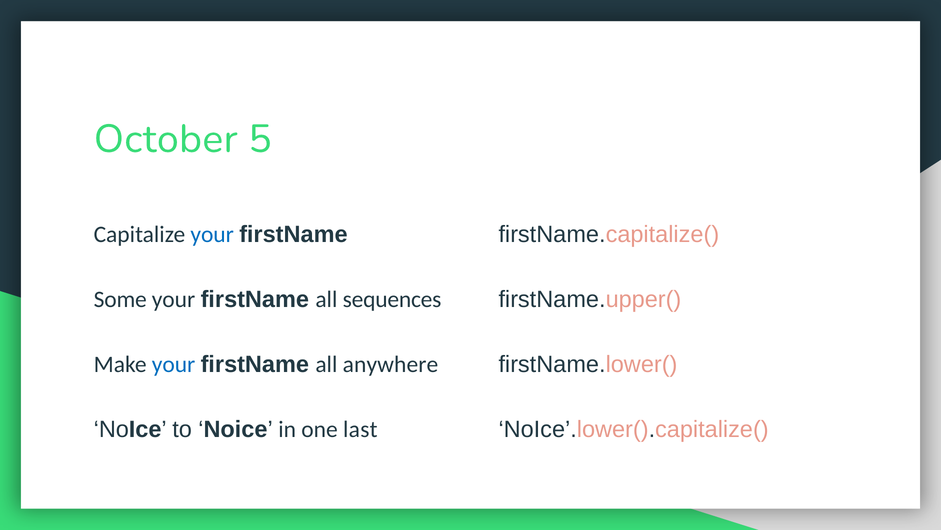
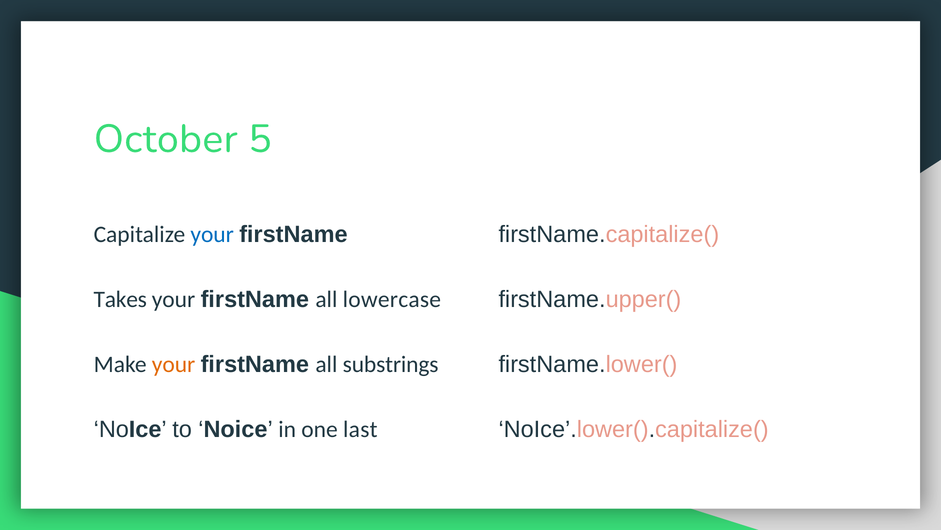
Some: Some -> Takes
sequences: sequences -> lowercase
your at (174, 364) colour: blue -> orange
anywhere: anywhere -> substrings
